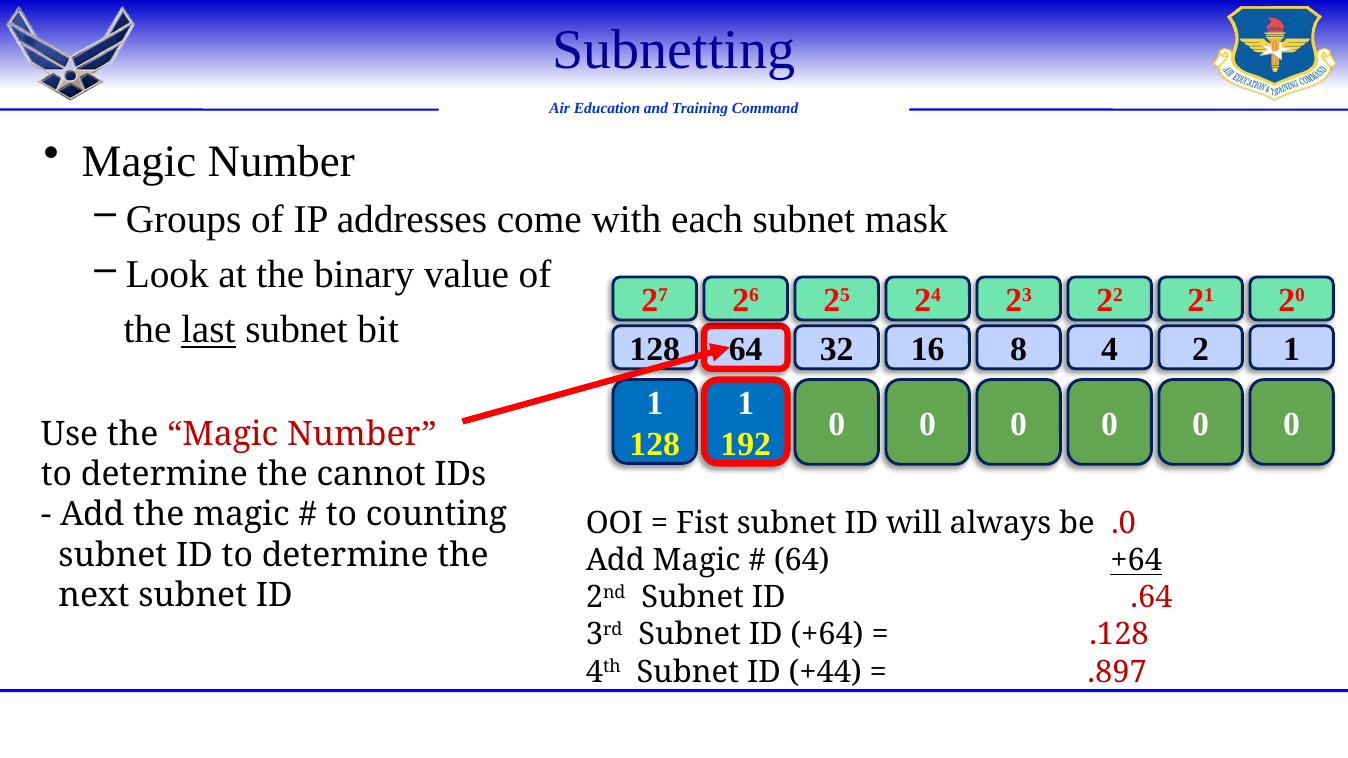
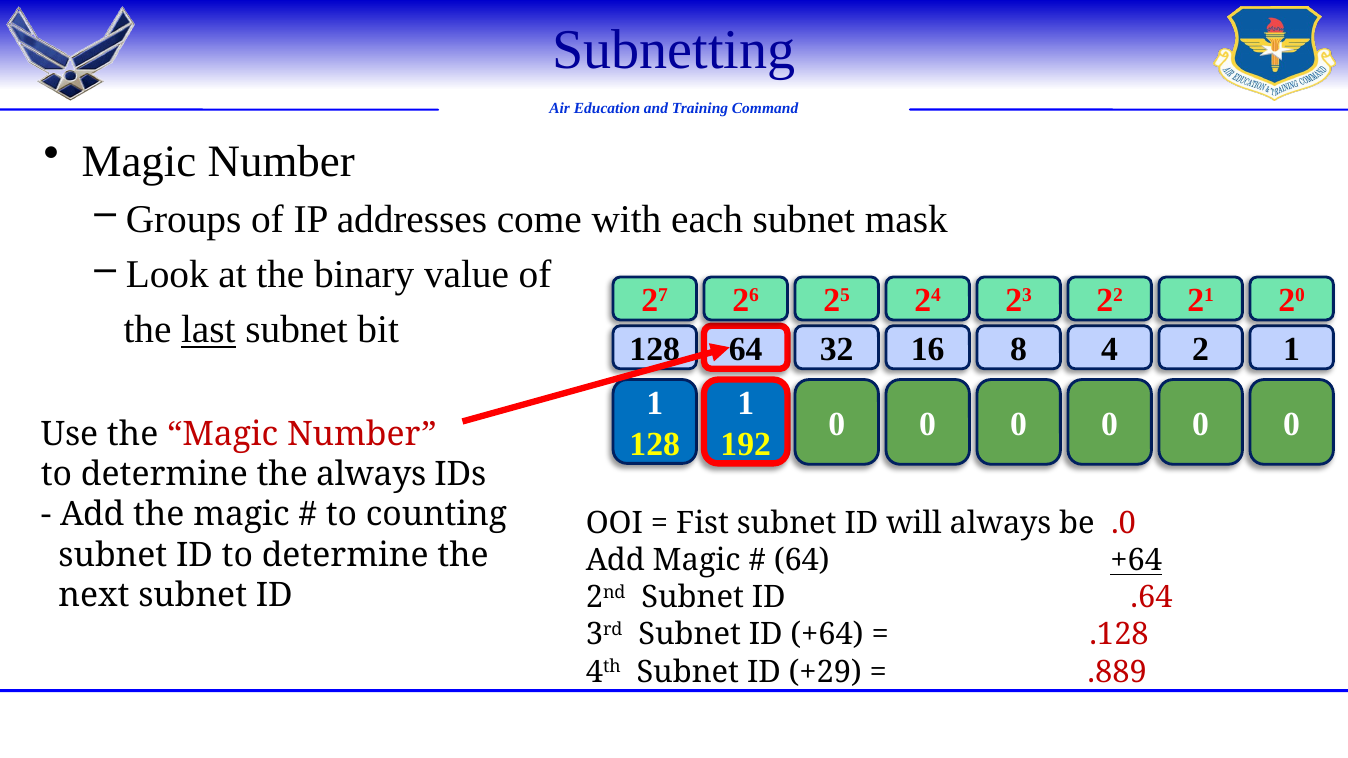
the cannot: cannot -> always
+44: +44 -> +29
.897: .897 -> .889
